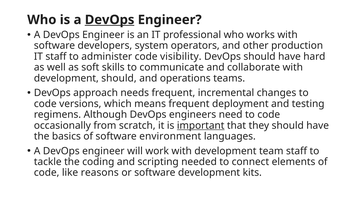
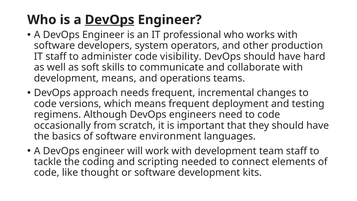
development should: should -> means
important underline: present -> none
reasons: reasons -> thought
